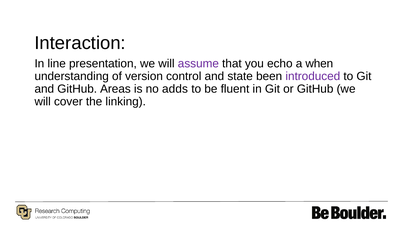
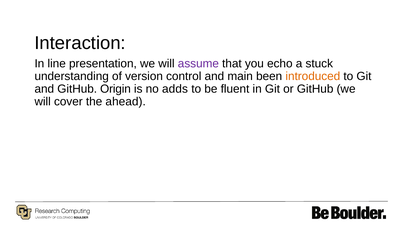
when: when -> stuck
state: state -> main
introduced colour: purple -> orange
Areas: Areas -> Origin
linking: linking -> ahead
